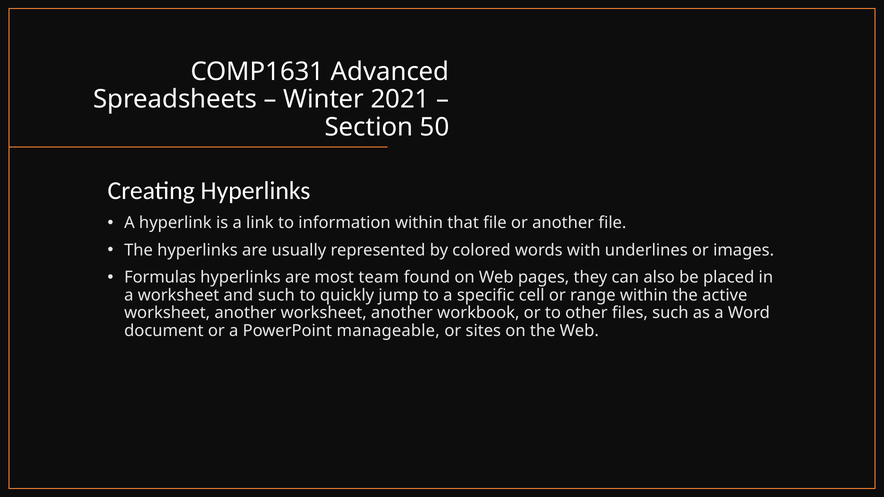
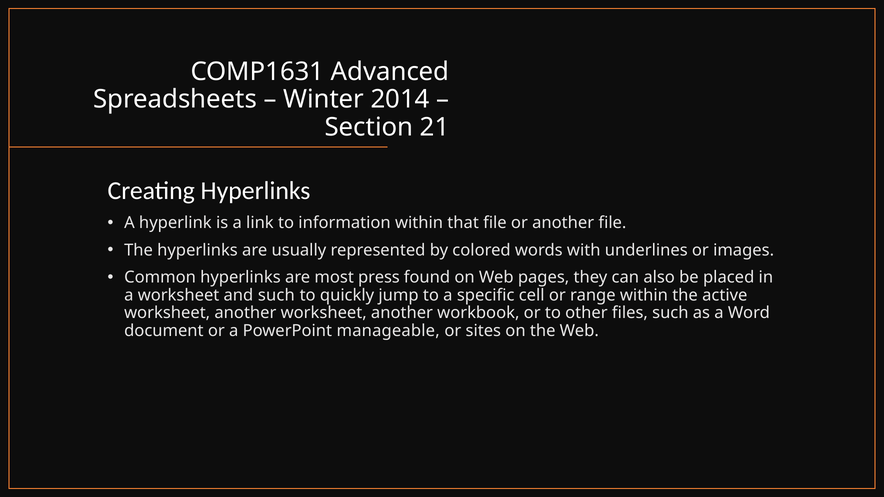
2021: 2021 -> 2014
50: 50 -> 21
Formulas: Formulas -> Common
team: team -> press
